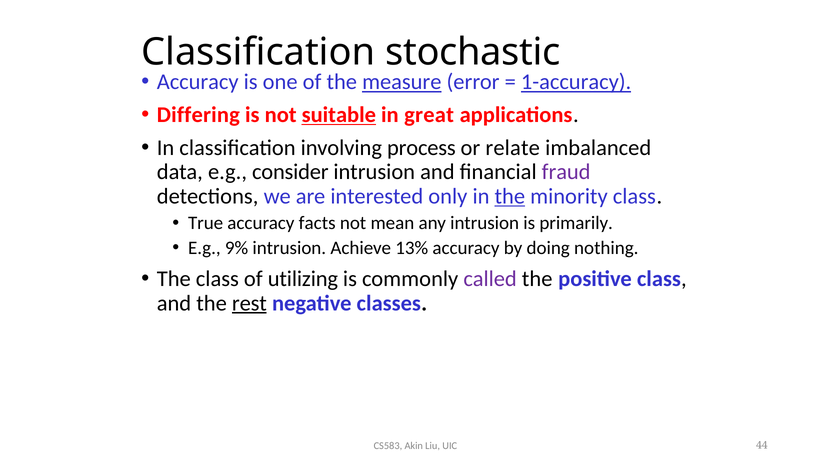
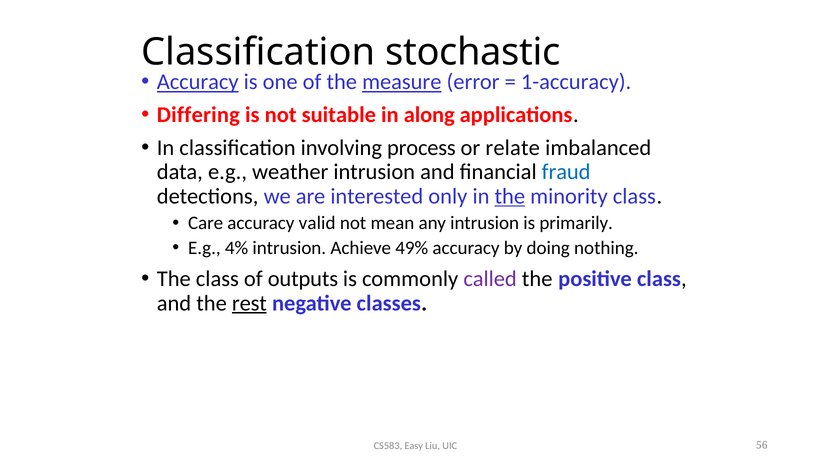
Accuracy at (198, 82) underline: none -> present
1-accuracy underline: present -> none
suitable underline: present -> none
great: great -> along
consider: consider -> weather
fraud colour: purple -> blue
True: True -> Care
facts: facts -> valid
9%: 9% -> 4%
13%: 13% -> 49%
utilizing: utilizing -> outputs
Akin: Akin -> Easy
44: 44 -> 56
